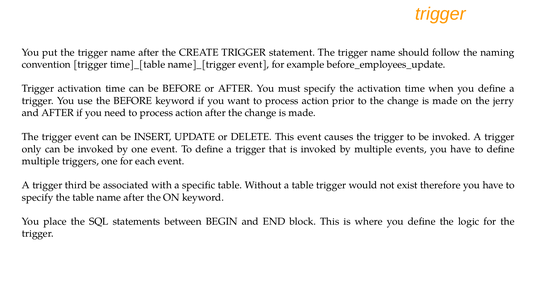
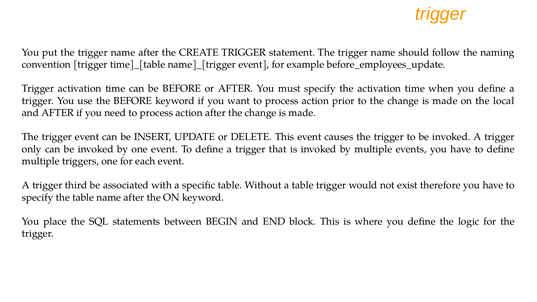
jerry: jerry -> local
